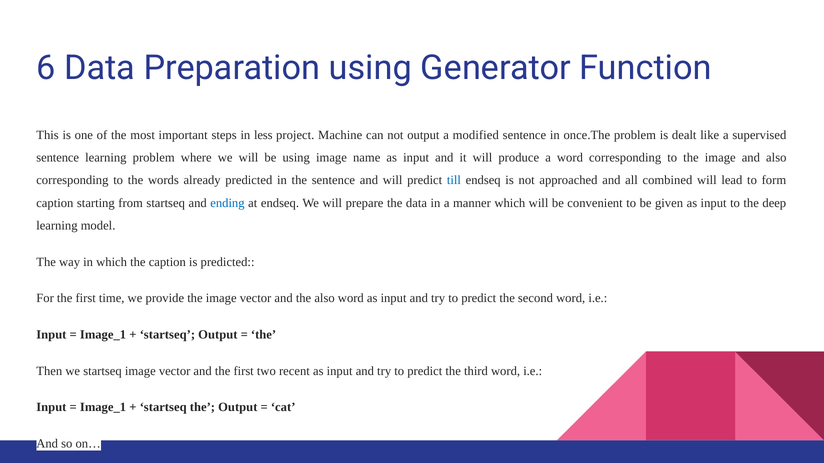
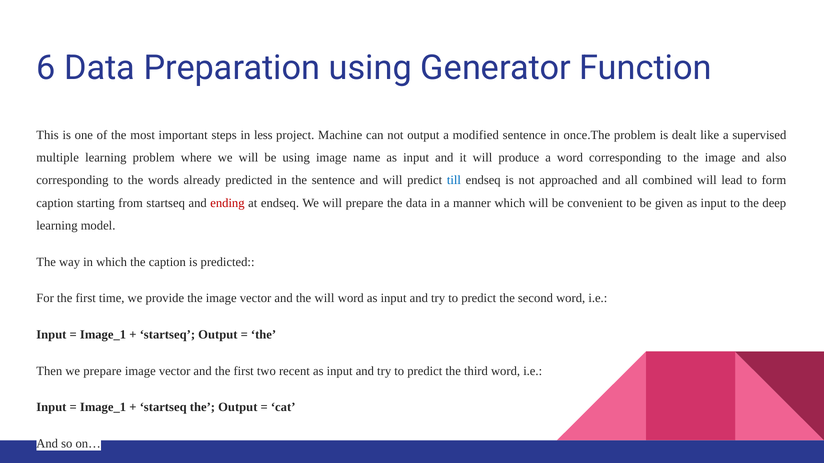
sentence at (58, 158): sentence -> multiple
ending colour: blue -> red
the also: also -> will
we startseq: startseq -> prepare
